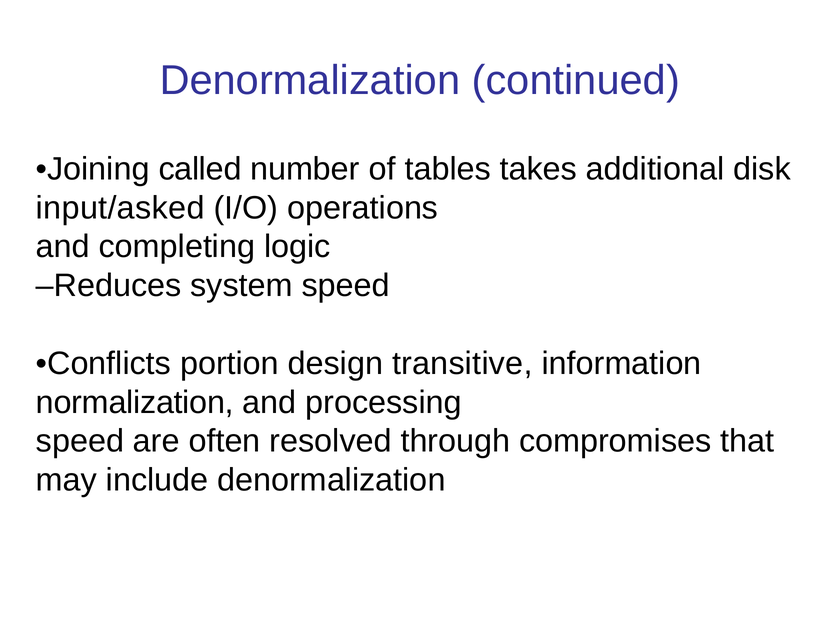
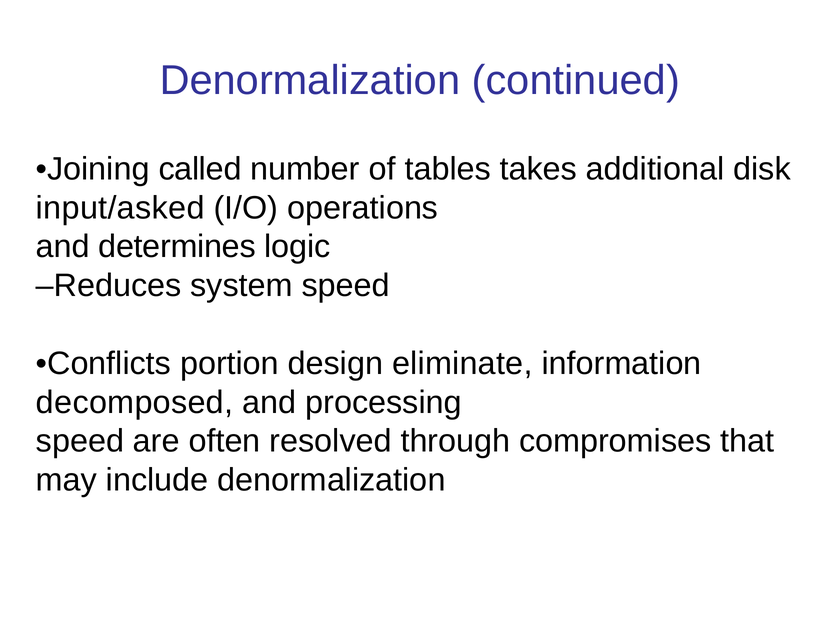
completing: completing -> determines
transitive: transitive -> eliminate
normalization: normalization -> decomposed
